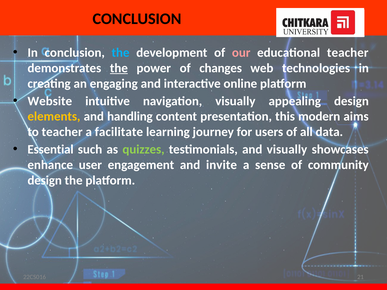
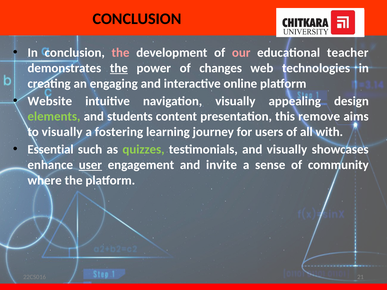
the at (121, 53) colour: light blue -> pink
elements colour: yellow -> light green
handling: handling -> students
modern: modern -> remove
to teacher: teacher -> visually
facilitate: facilitate -> fostering
data: data -> with
user underline: none -> present
design at (45, 180): design -> where
